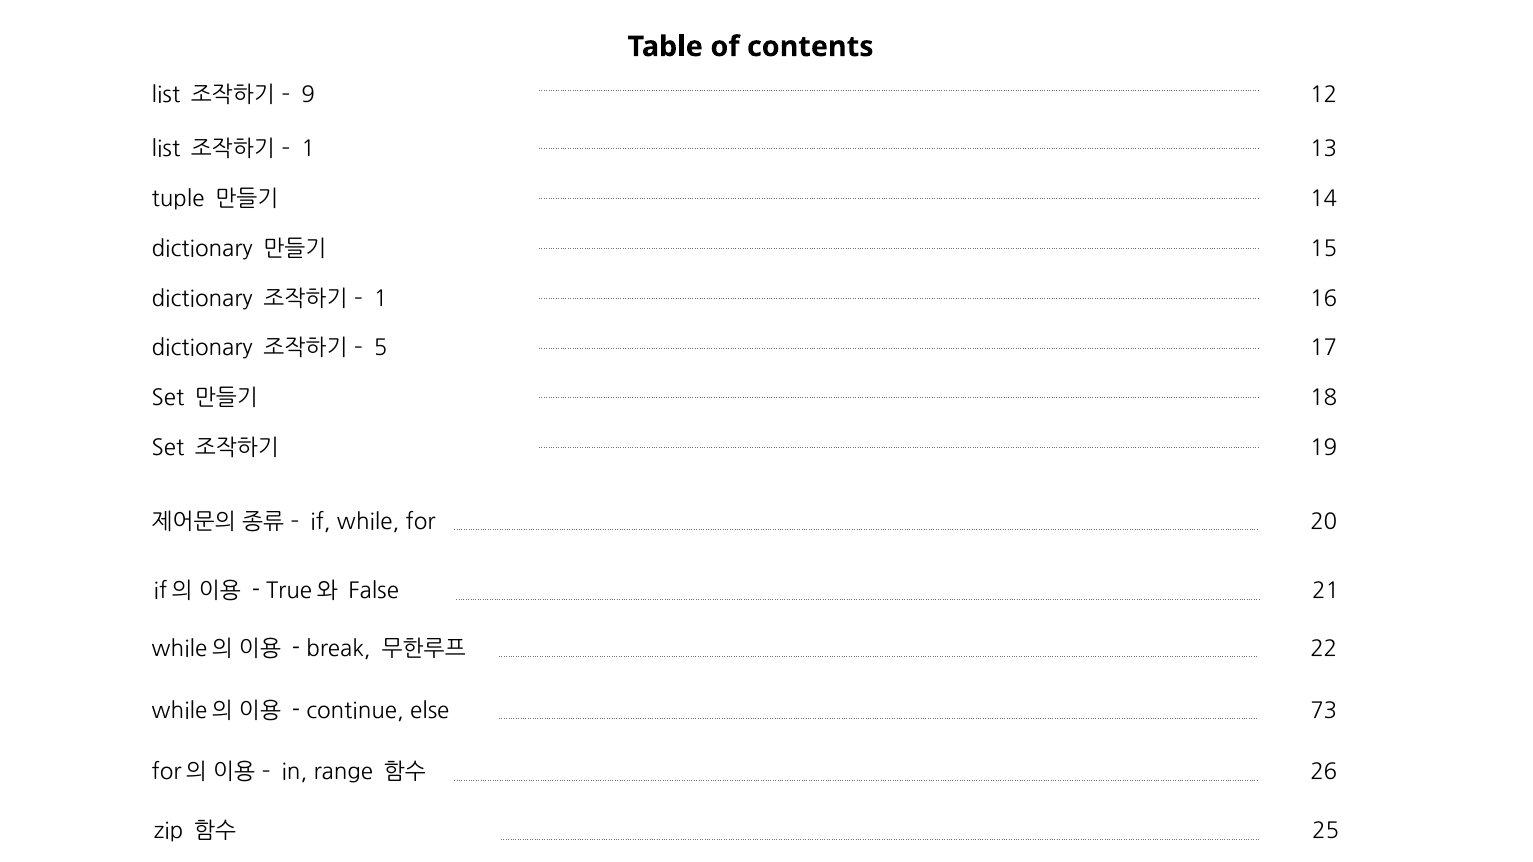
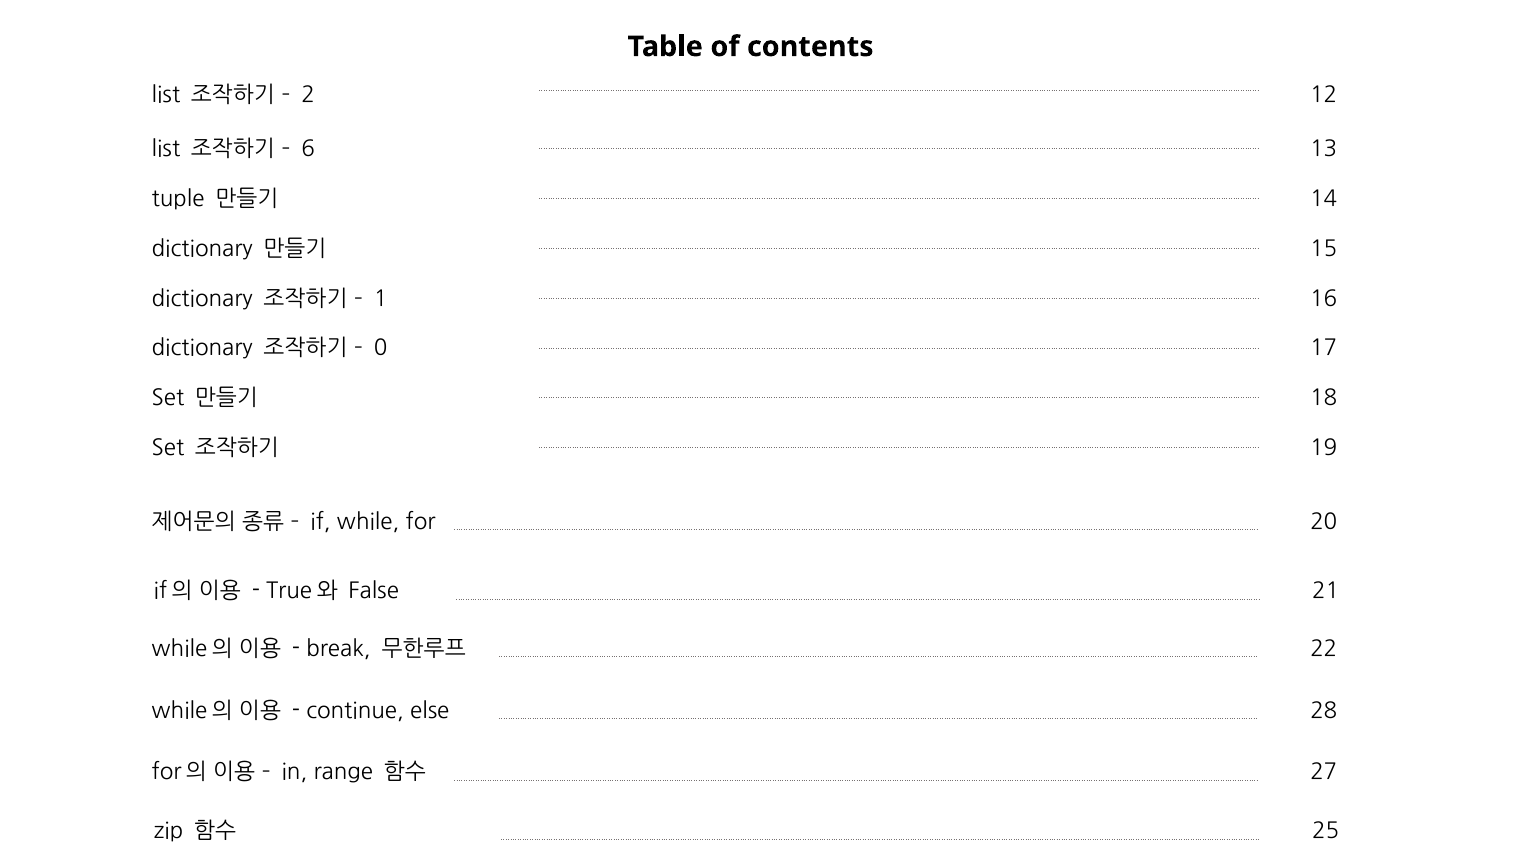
9: 9 -> 2
1 at (308, 149): 1 -> 6
5: 5 -> 0
73: 73 -> 28
26: 26 -> 27
